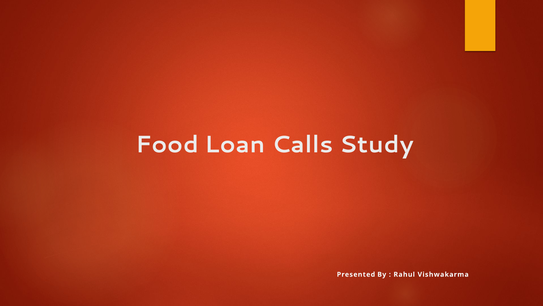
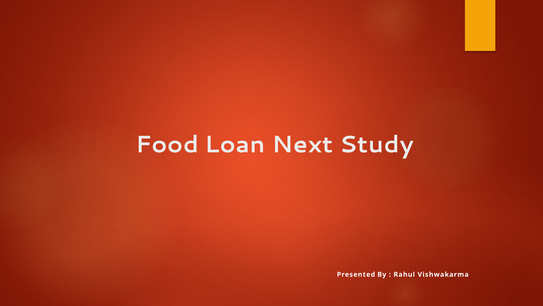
Calls: Calls -> Next
